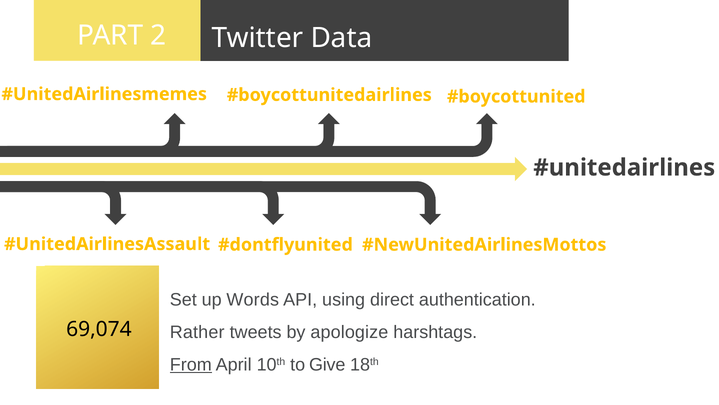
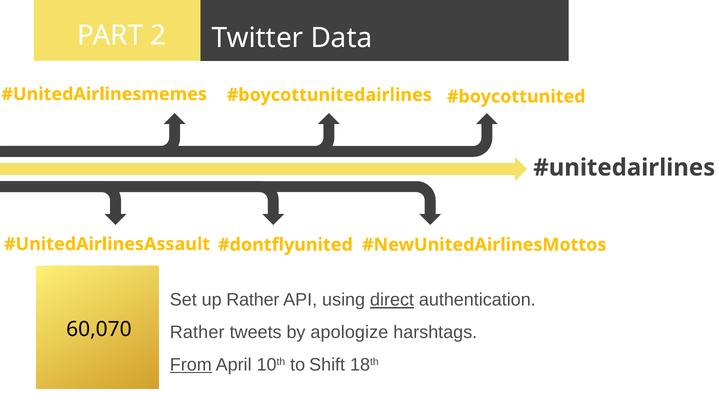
up Words: Words -> Rather
direct underline: none -> present
69,074: 69,074 -> 60,070
Give: Give -> Shift
